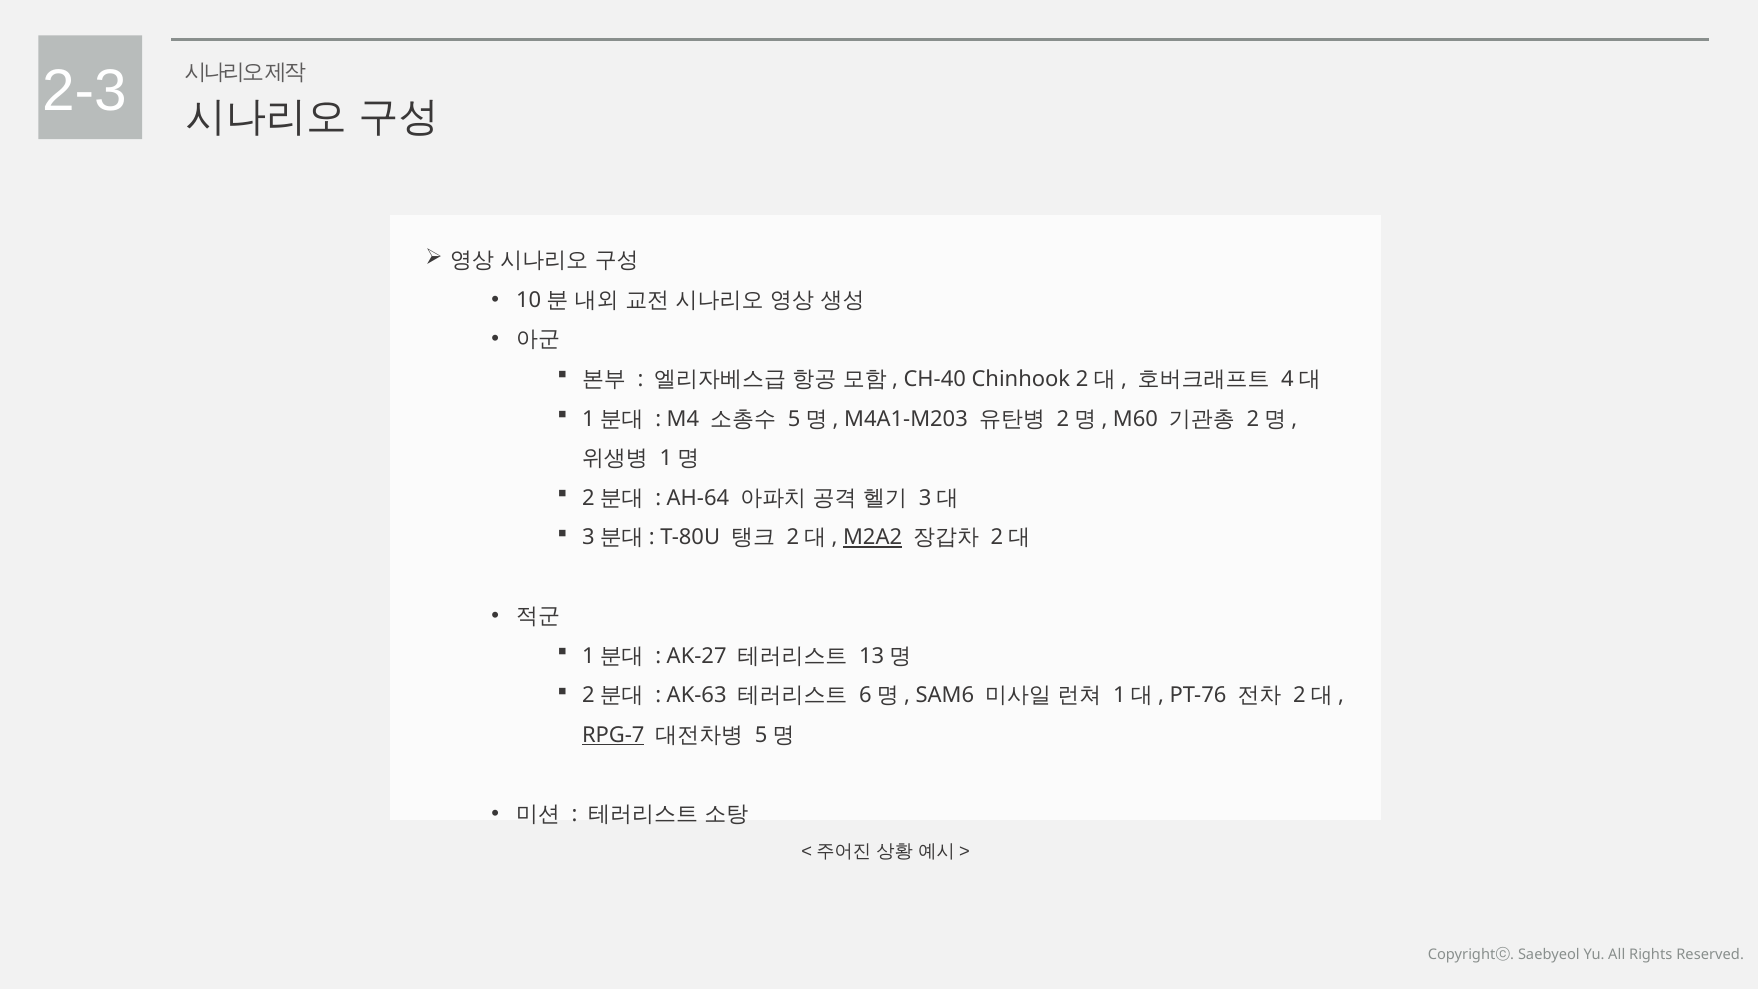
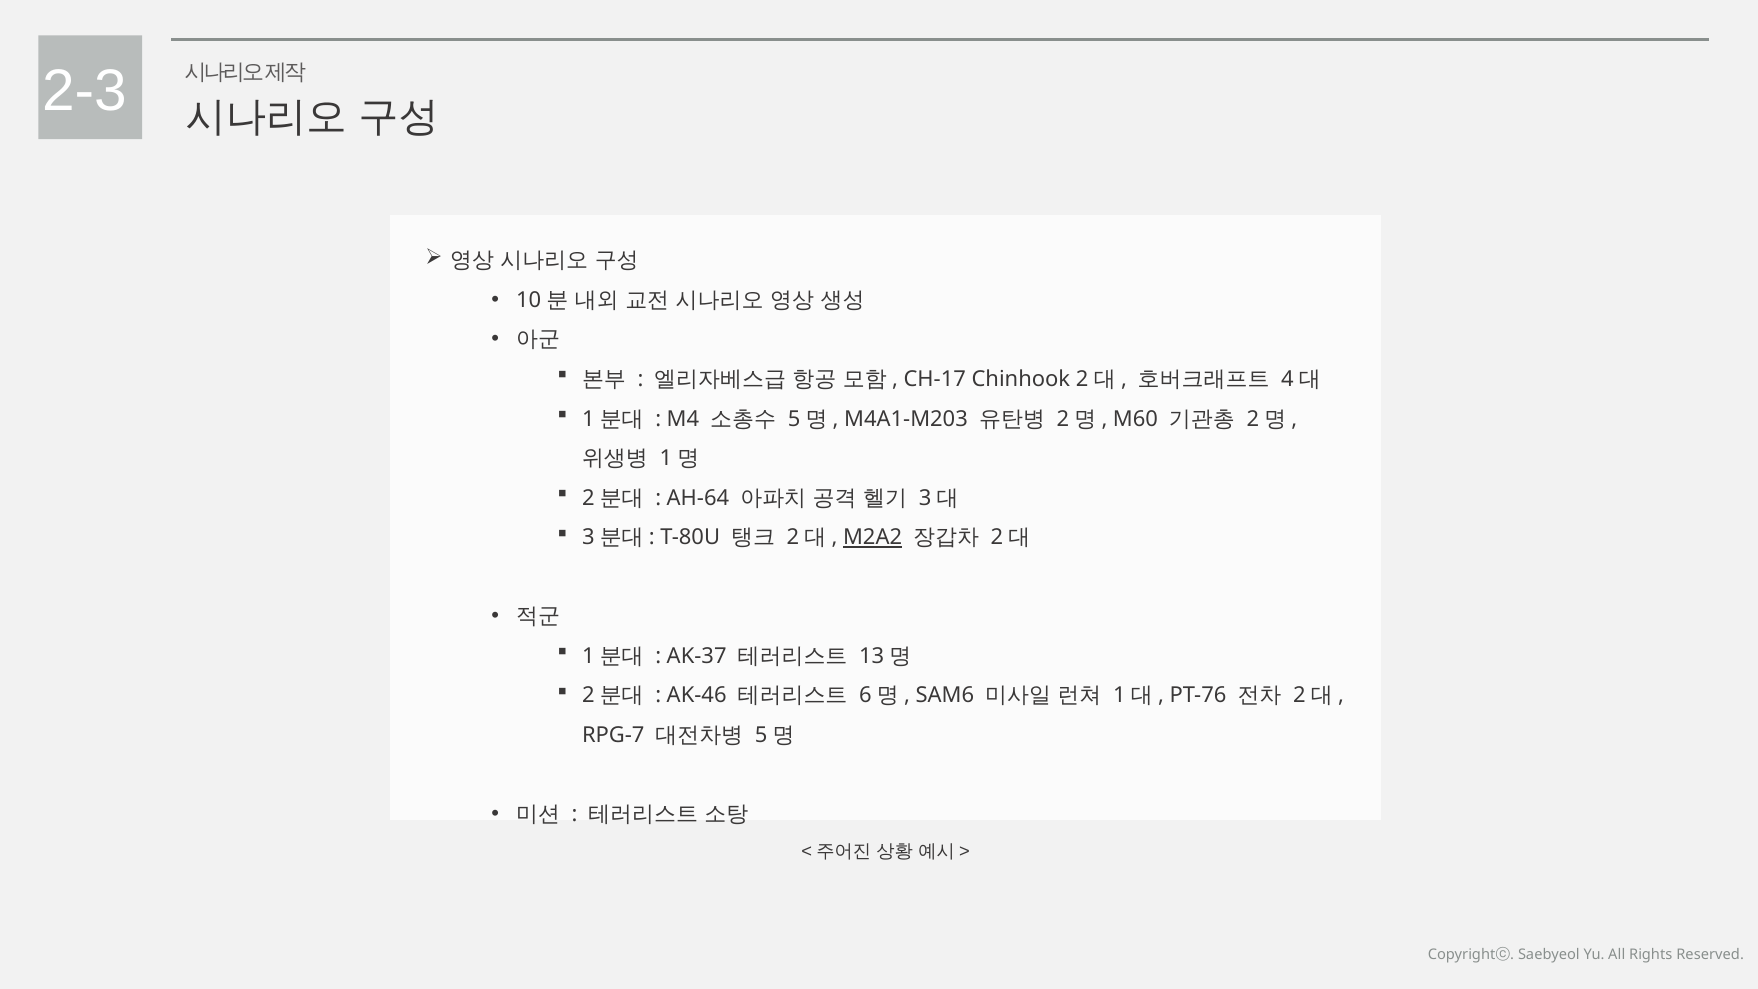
CH-40: CH-40 -> CH-17
AK-27: AK-27 -> AK-37
AK-63: AK-63 -> AK-46
RPG-7 underline: present -> none
